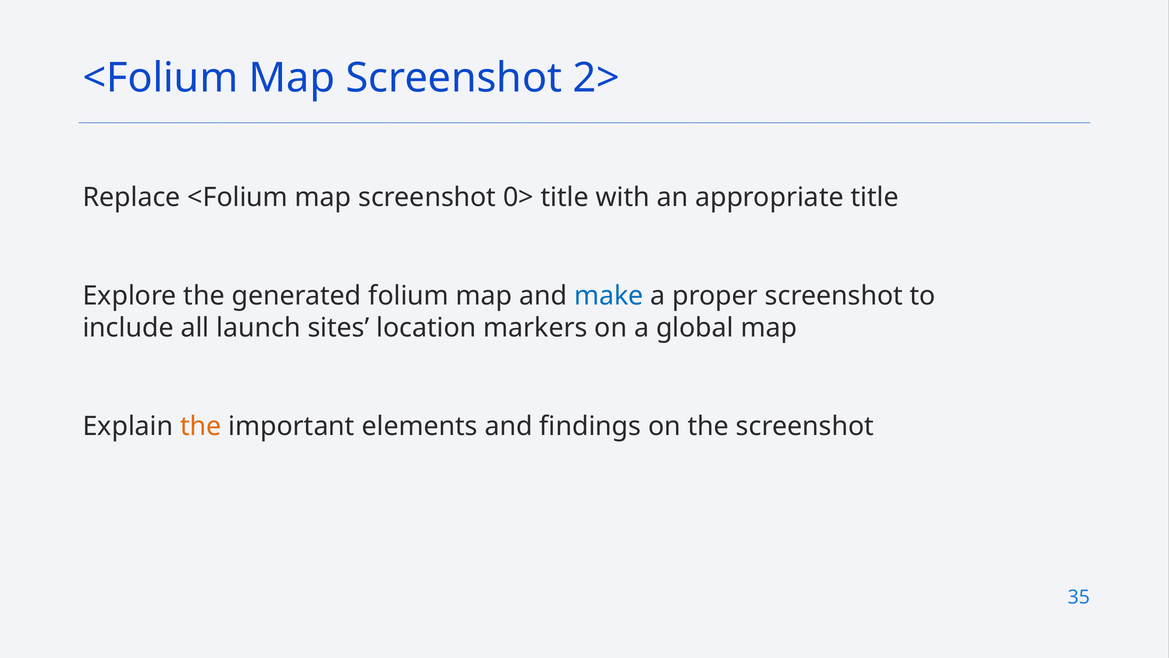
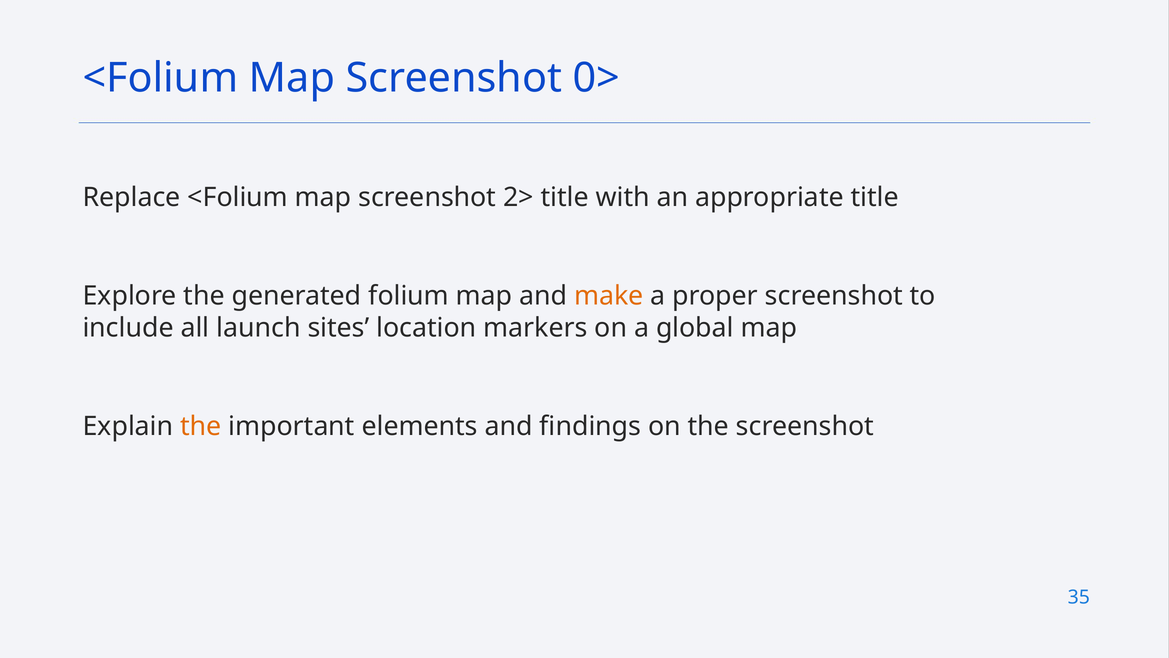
2>: 2> -> 0>
0>: 0> -> 2>
make colour: blue -> orange
